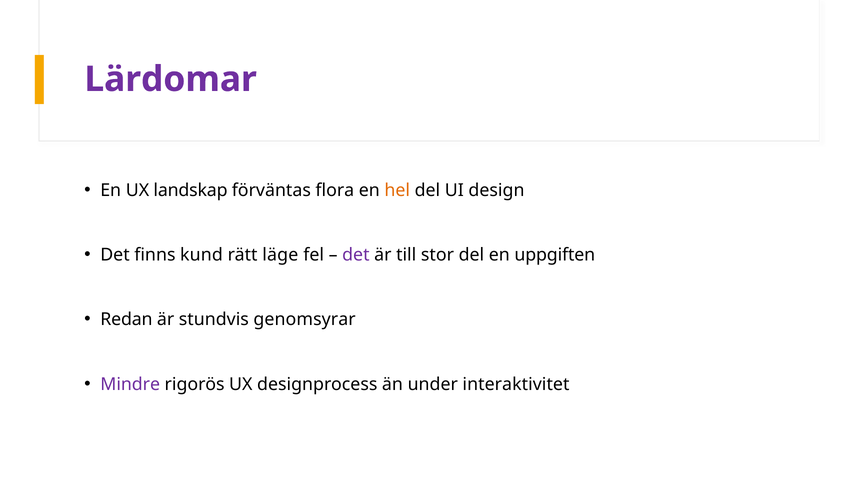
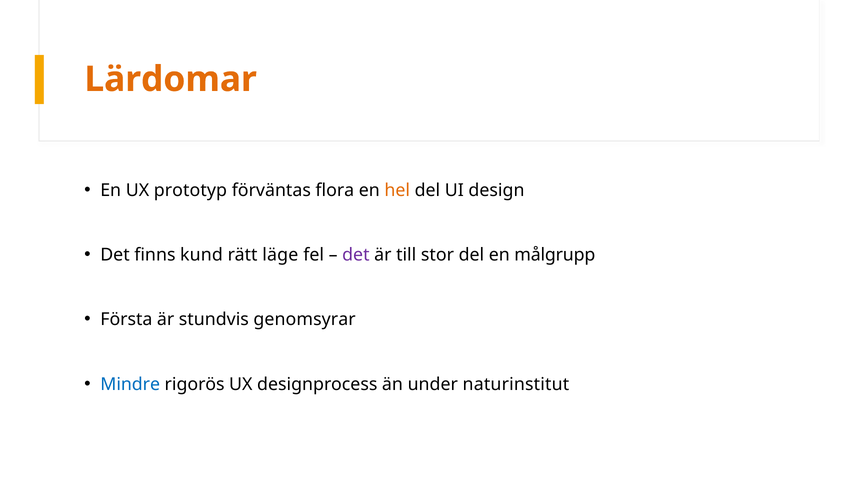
Lärdomar colour: purple -> orange
landskap: landskap -> prototyp
uppgiften: uppgiften -> målgrupp
Redan: Redan -> Första
Mindre colour: purple -> blue
interaktivitet: interaktivitet -> naturinstitut
